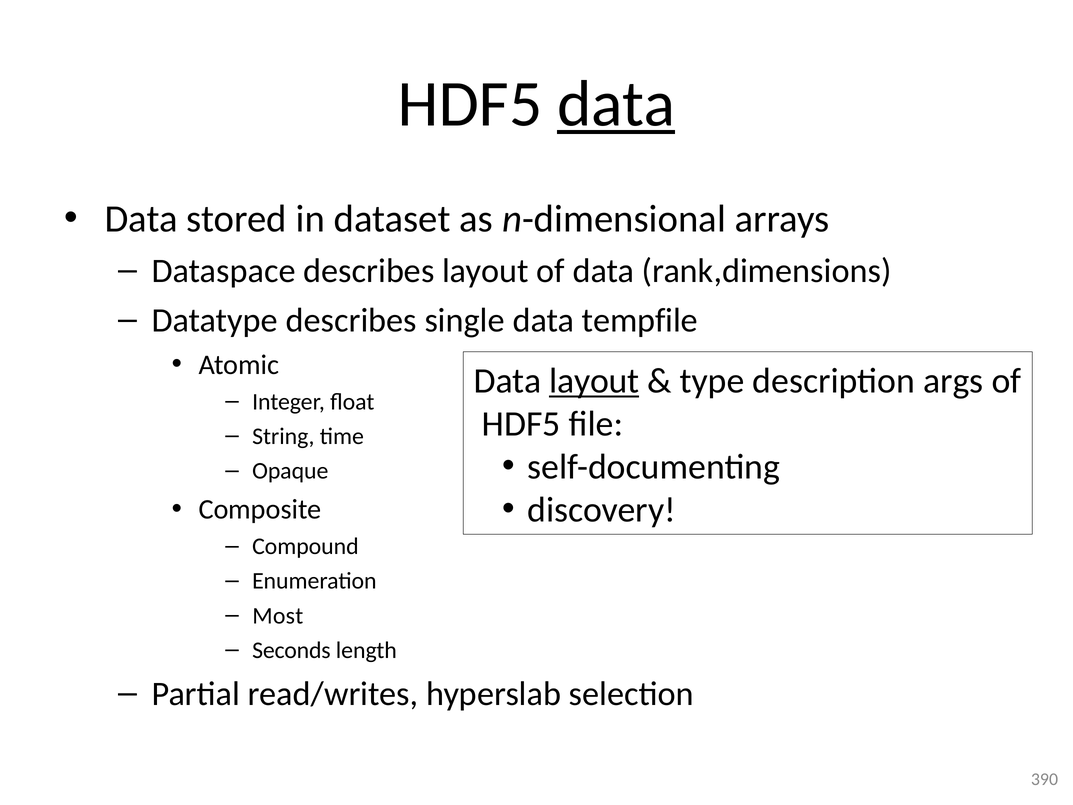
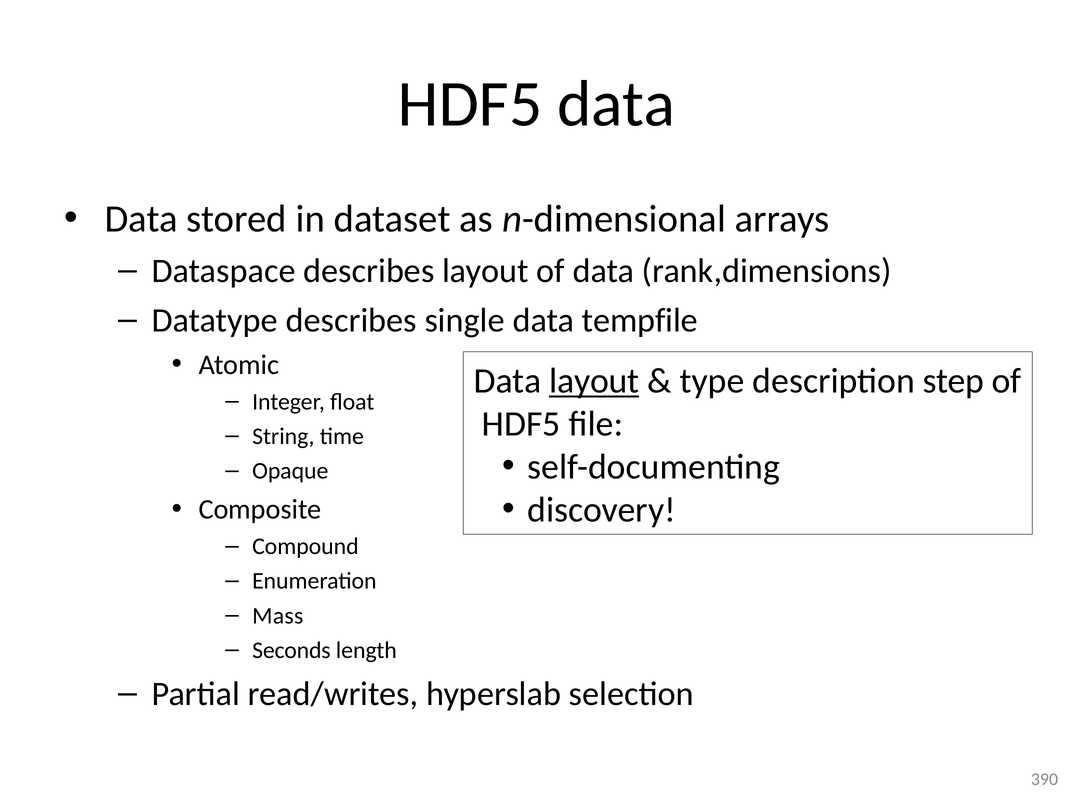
data at (616, 104) underline: present -> none
args: args -> step
Most: Most -> Mass
